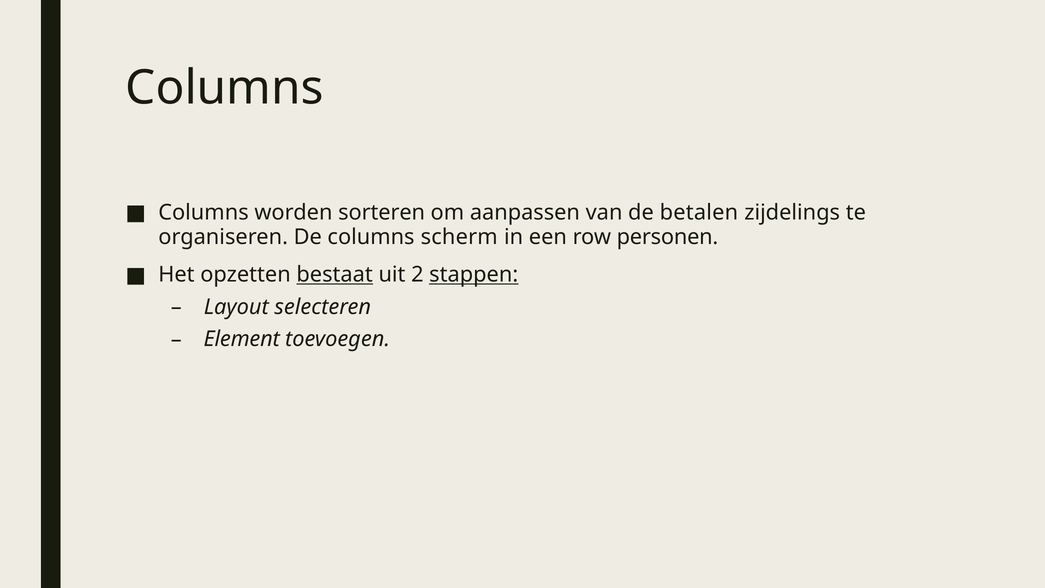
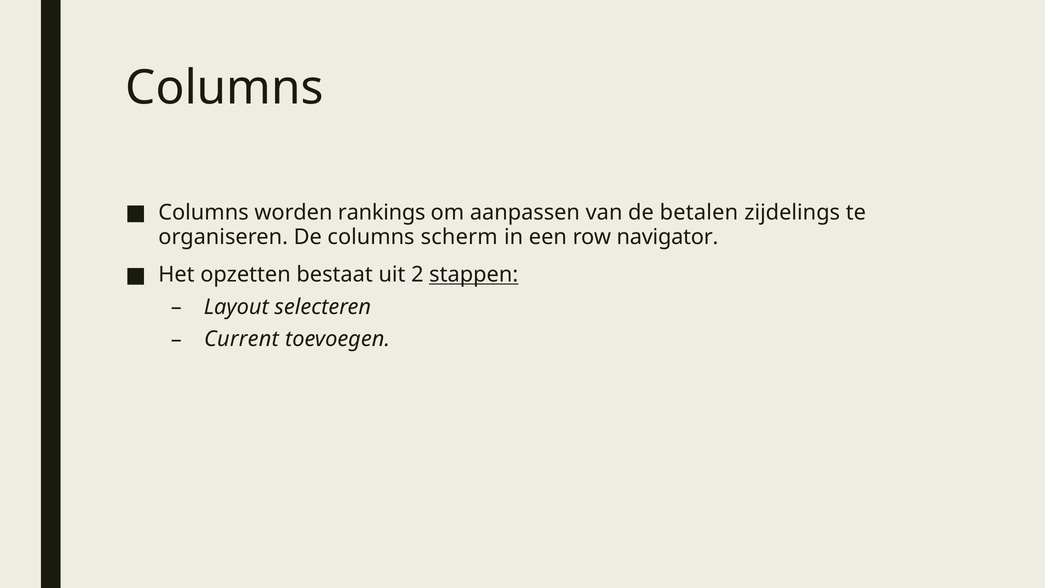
sorteren: sorteren -> rankings
personen: personen -> navigator
bestaat underline: present -> none
Element: Element -> Current
